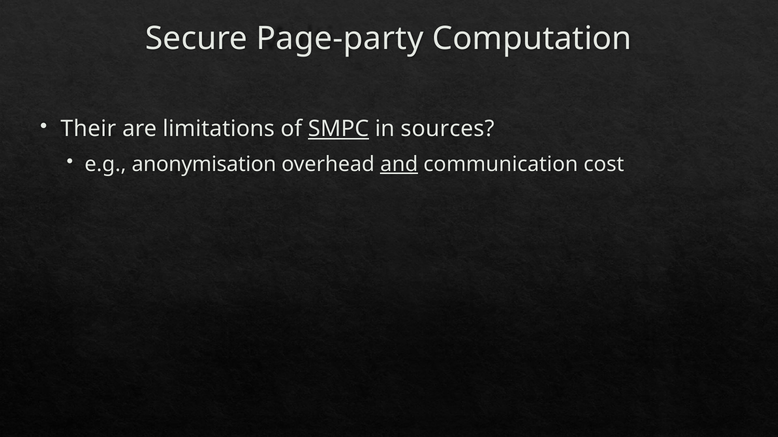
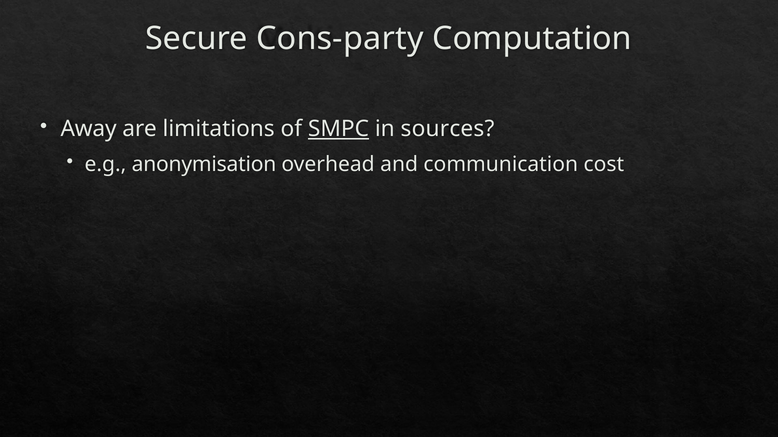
Page-party: Page-party -> Cons-party
Their: Their -> Away
and underline: present -> none
